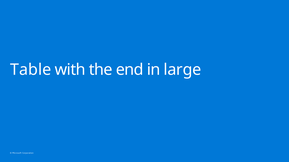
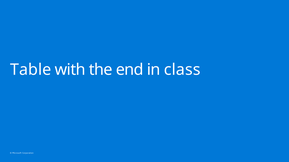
large: large -> class
